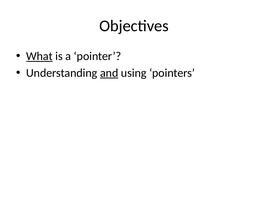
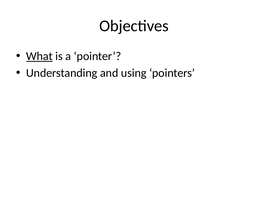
and underline: present -> none
